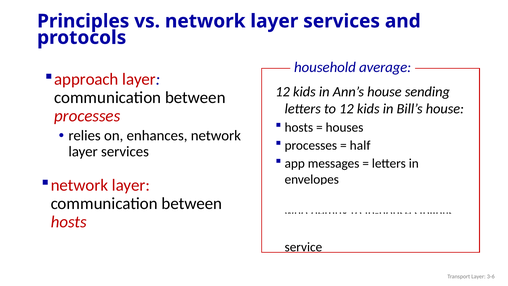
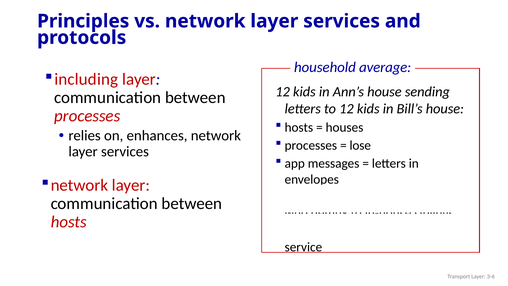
approach: approach -> including
half: half -> lose
